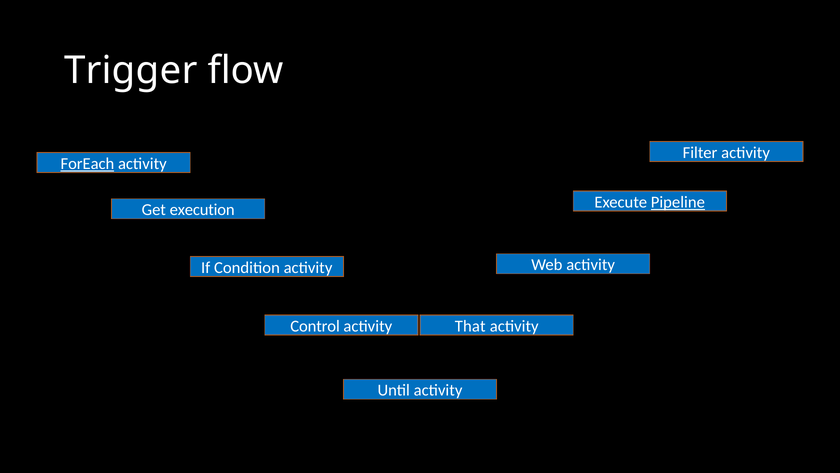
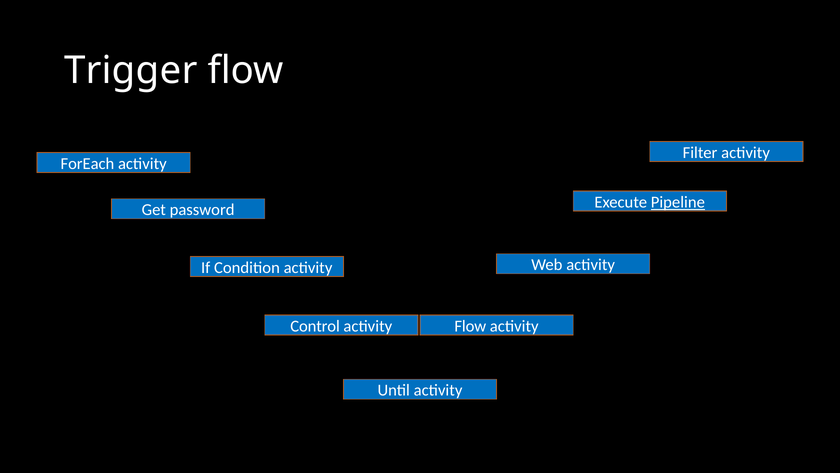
ForEach underline: present -> none
execution: execution -> password
That at (470, 326): That -> Flow
